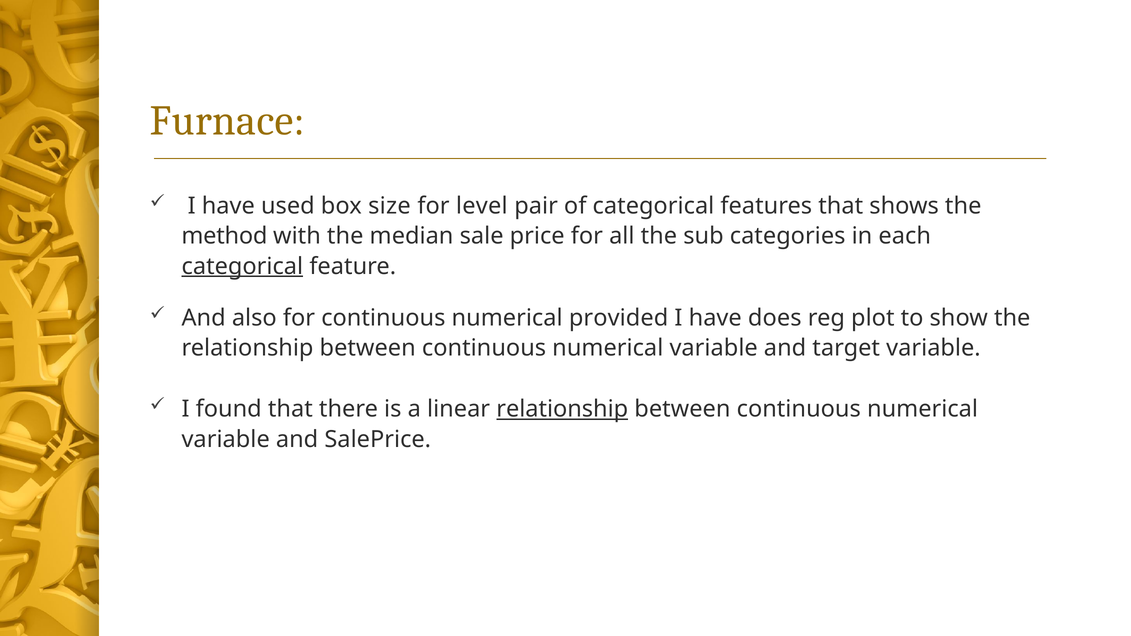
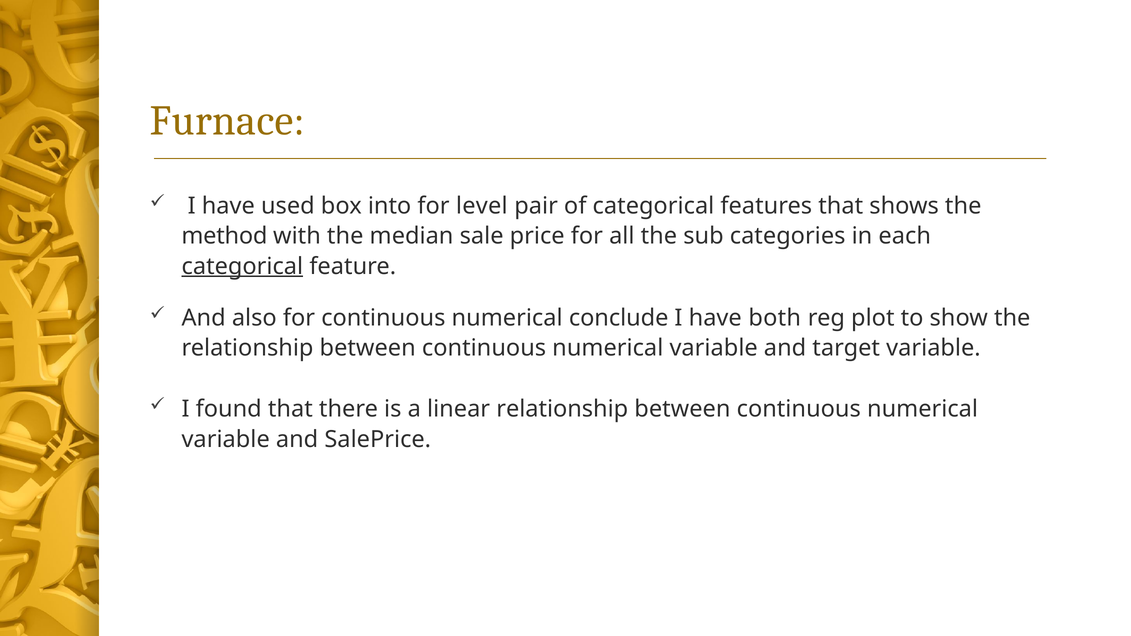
size: size -> into
provided: provided -> conclude
does: does -> both
relationship at (562, 409) underline: present -> none
